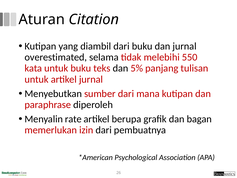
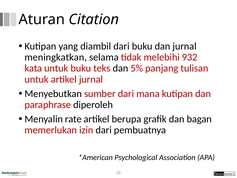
overestimated: overestimated -> meningkatkan
550: 550 -> 932
